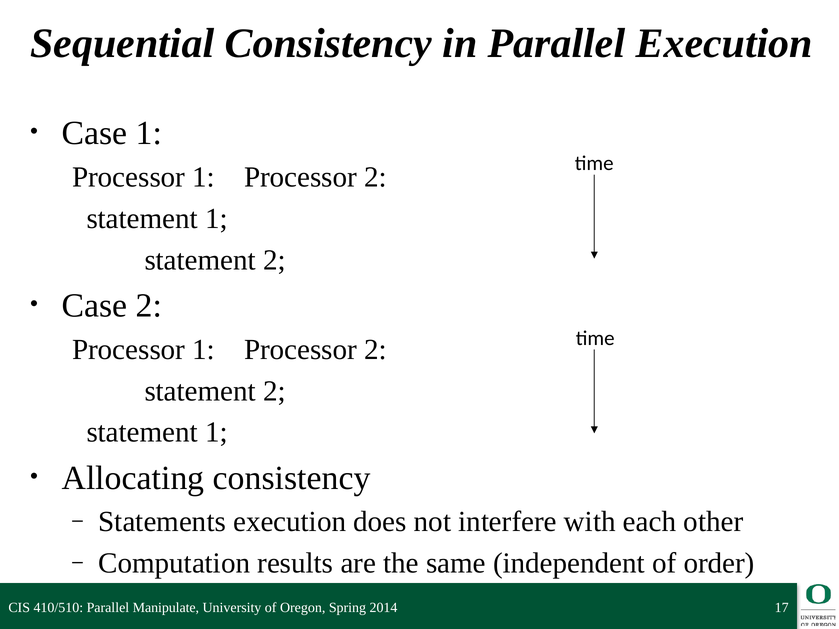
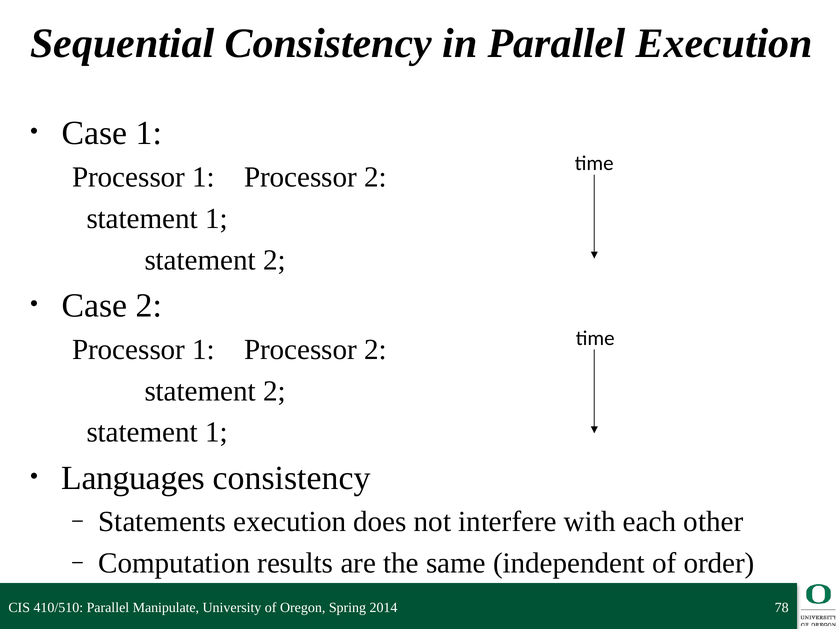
Allocating: Allocating -> Languages
17: 17 -> 78
